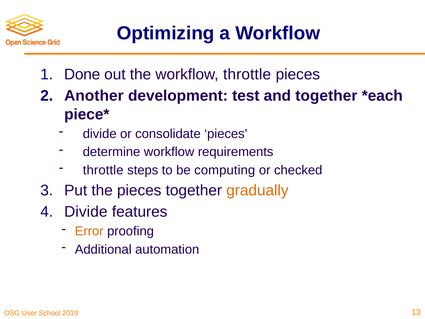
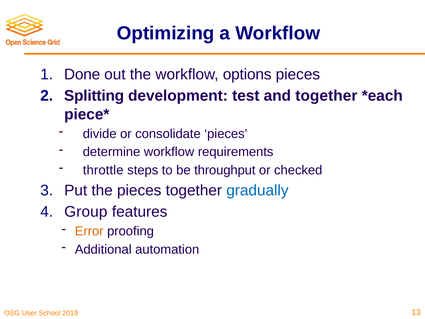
workflow throttle: throttle -> options
Another: Another -> Splitting
computing: computing -> throughput
gradually colour: orange -> blue
Divide at (86, 212): Divide -> Group
